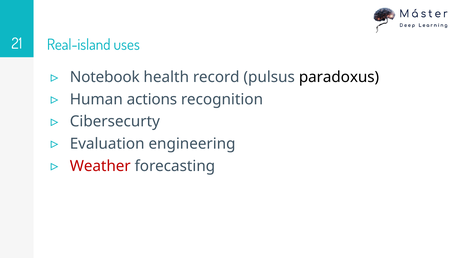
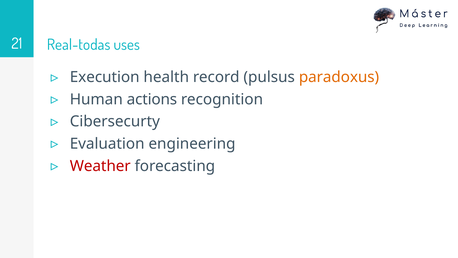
Real-island: Real-island -> Real-todas
Notebook: Notebook -> Execution
paradoxus colour: black -> orange
